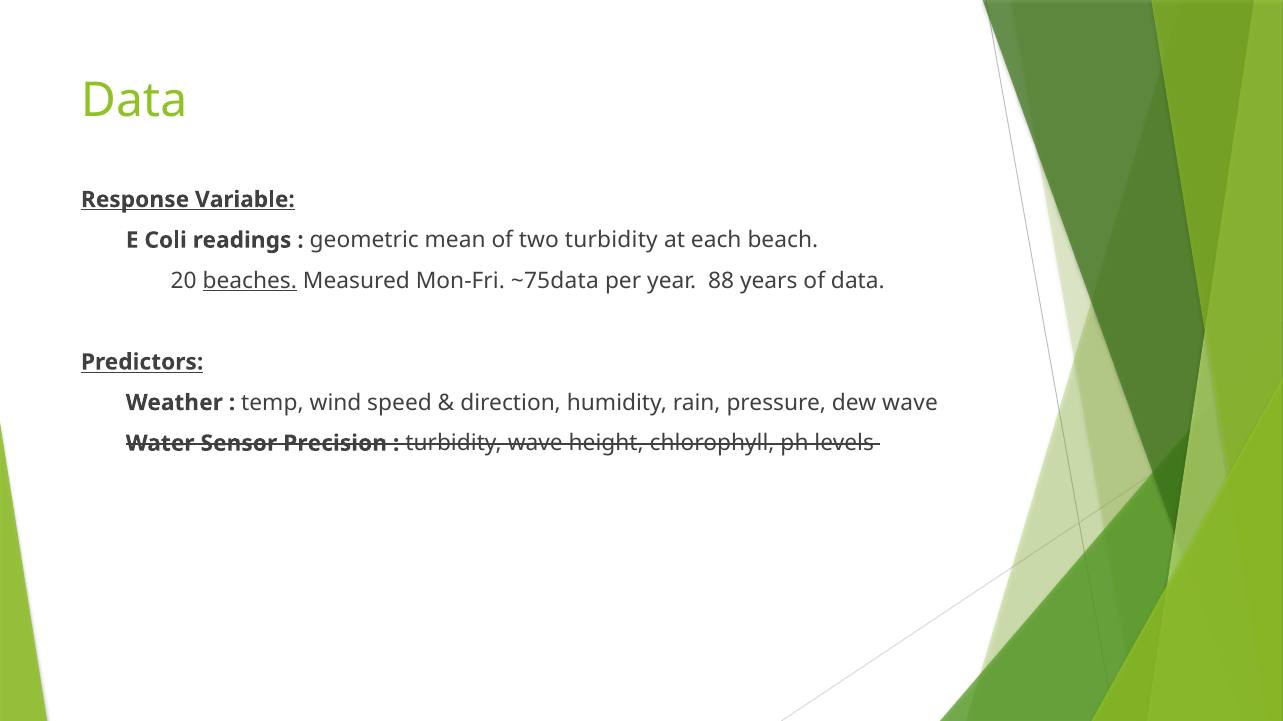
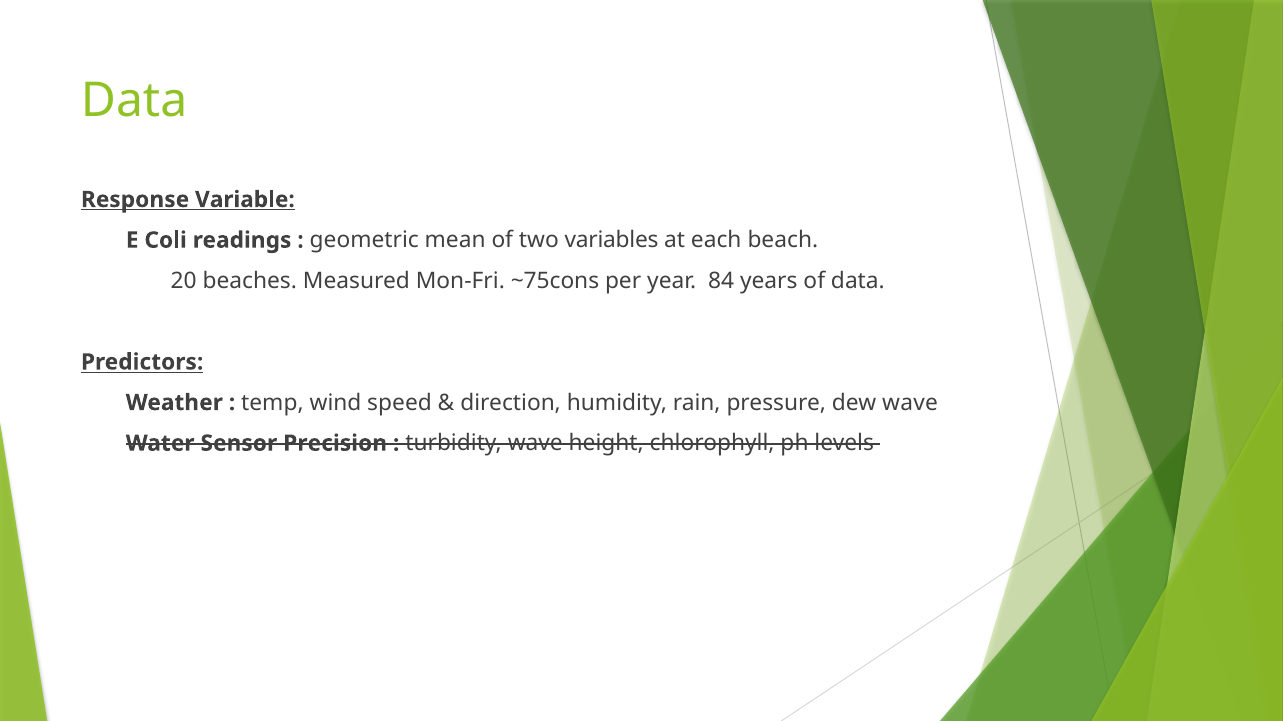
two turbidity: turbidity -> variables
beaches underline: present -> none
~75data: ~75data -> ~75cons
88: 88 -> 84
